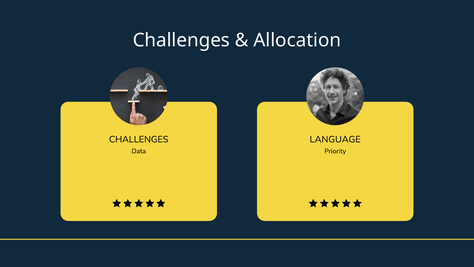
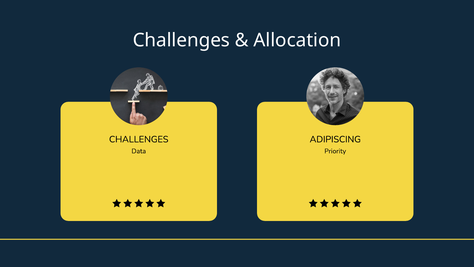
LANGUAGE: LANGUAGE -> ADIPISCING
